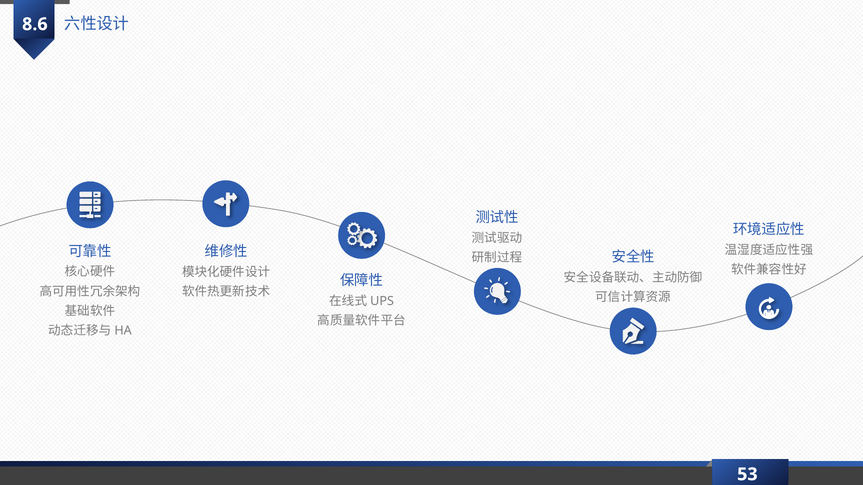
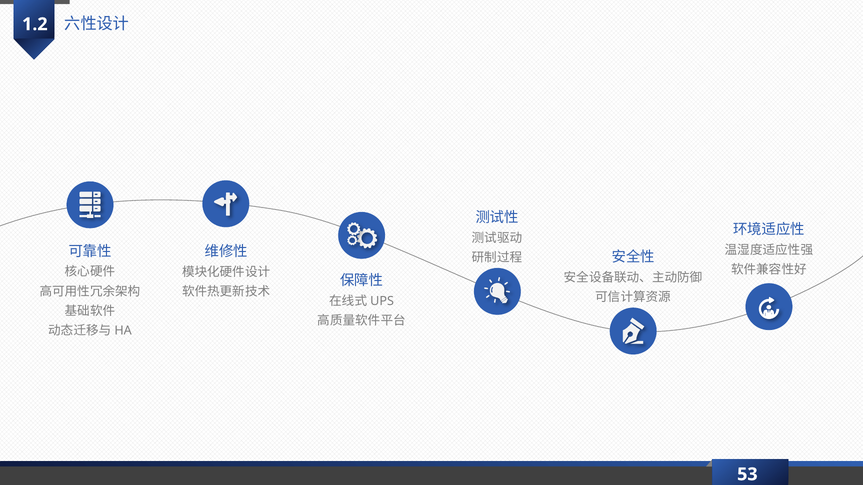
8.6: 8.6 -> 1.2
